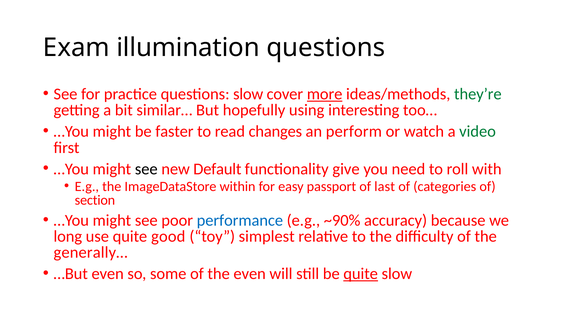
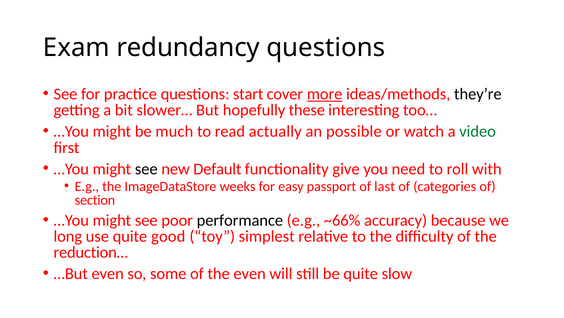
illumination: illumination -> redundancy
questions slow: slow -> start
they’re colour: green -> black
similar…: similar… -> slower…
using: using -> these
faster: faster -> much
changes: changes -> actually
perform: perform -> possible
within: within -> weeks
performance colour: blue -> black
~90%: ~90% -> ~66%
generally…: generally… -> reduction…
quite at (361, 273) underline: present -> none
